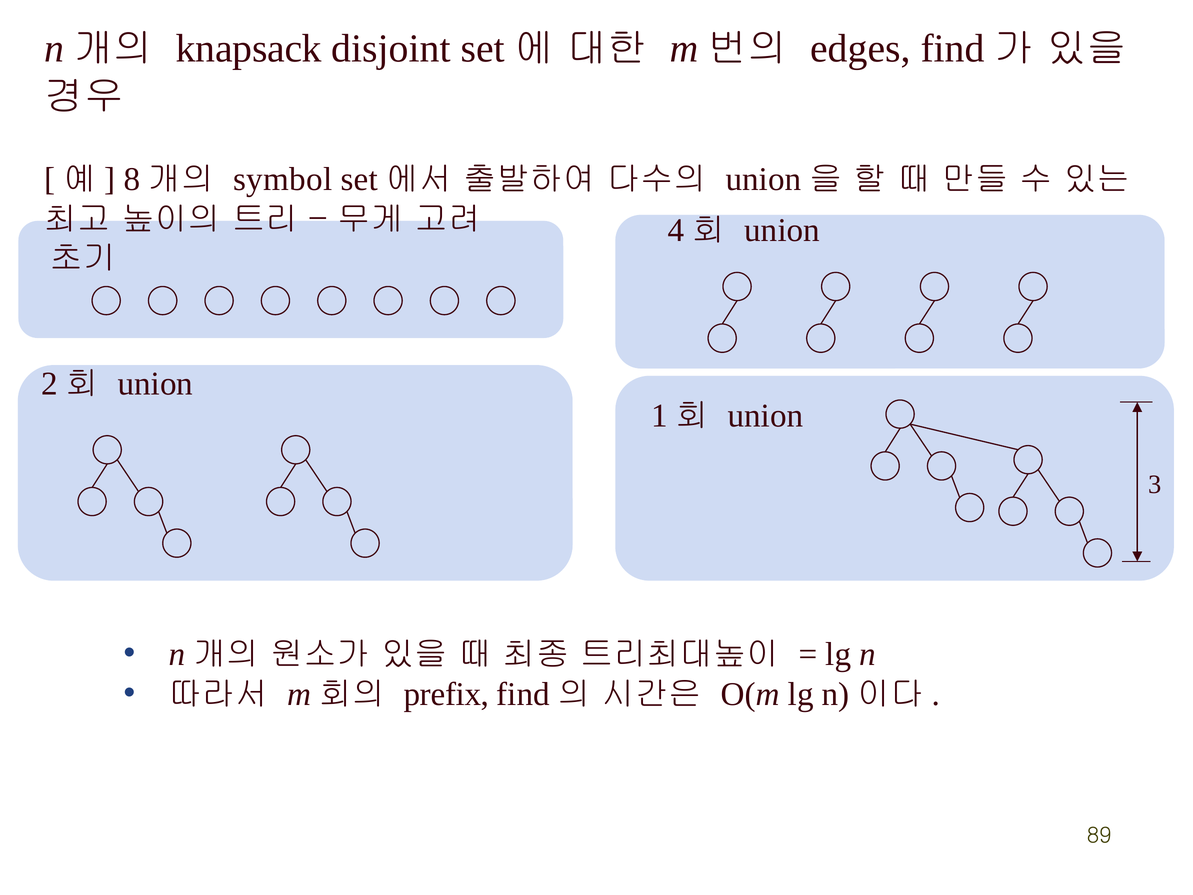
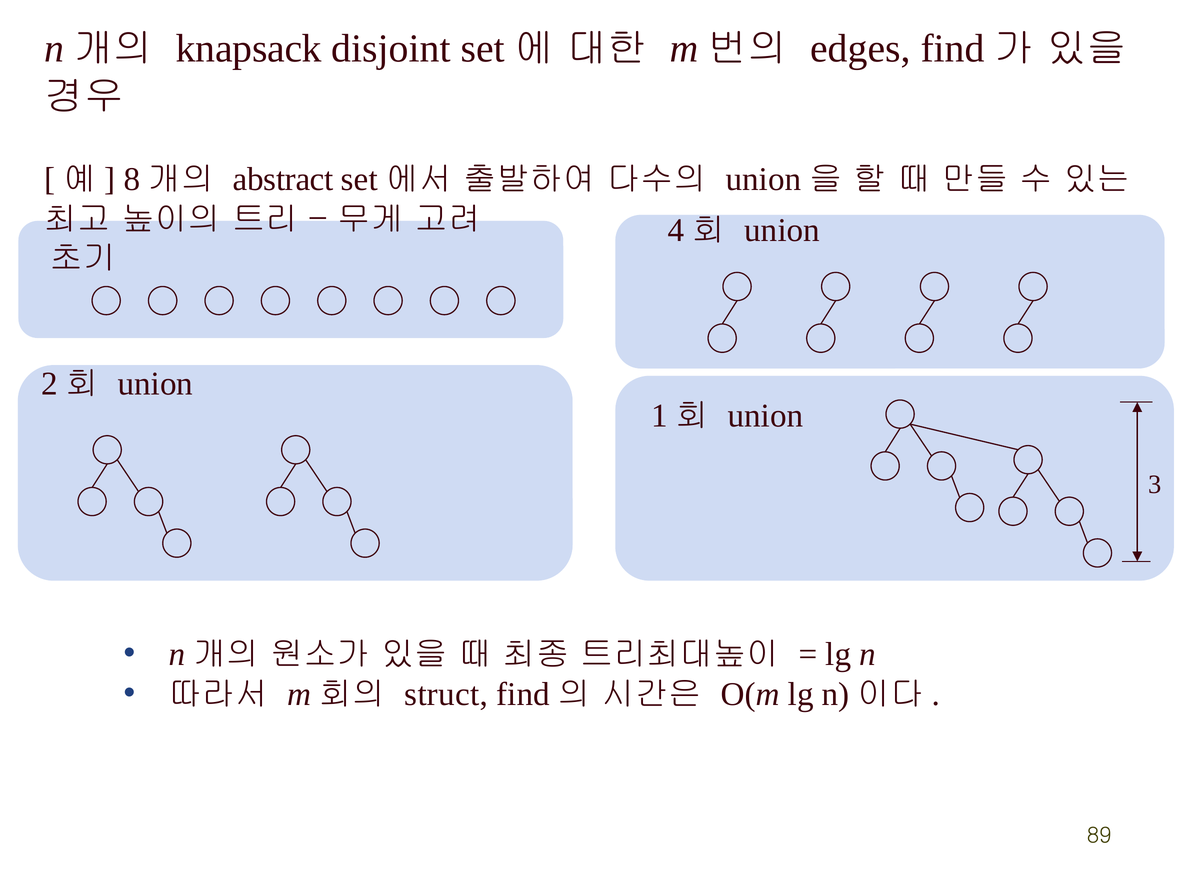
symbol: symbol -> abstract
prefix: prefix -> struct
